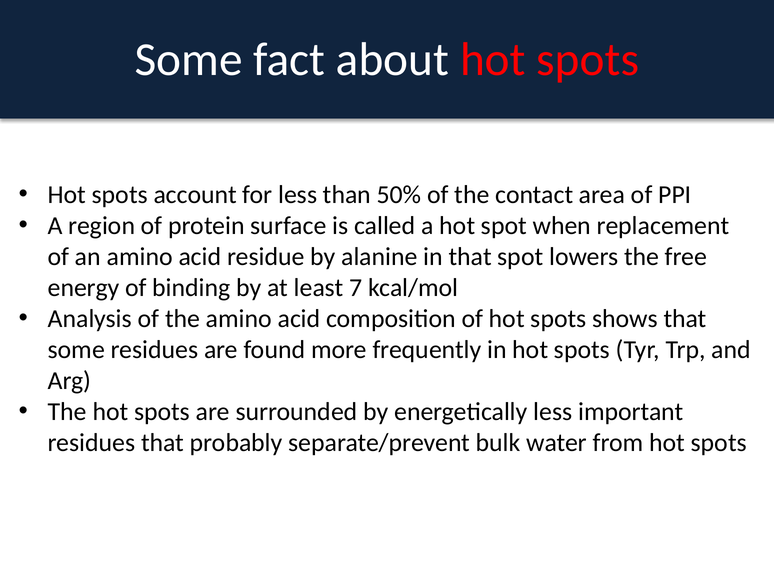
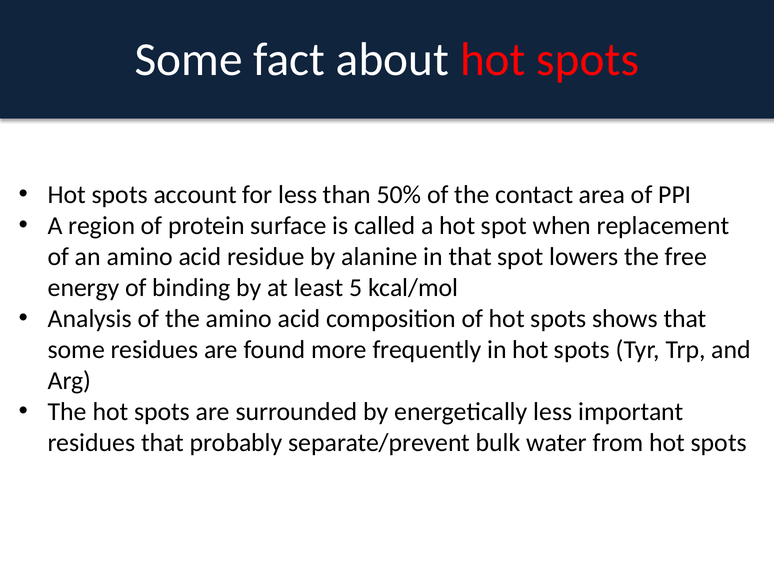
7: 7 -> 5
